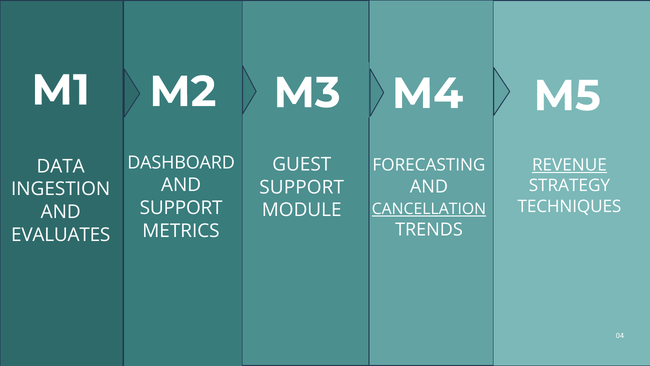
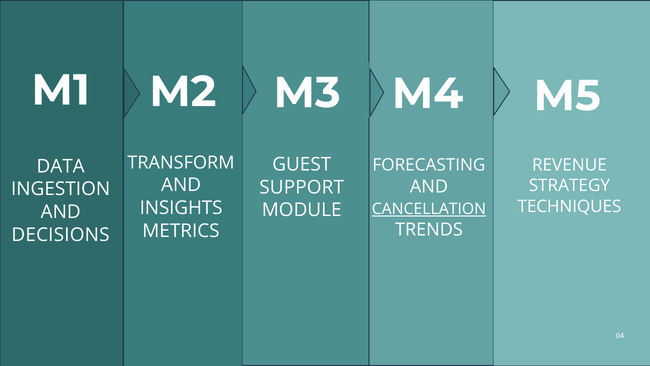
DASHBOARD: DASHBOARD -> TRANSFORM
REVENUE underline: present -> none
SUPPORT at (181, 208): SUPPORT -> INSIGHTS
EVALUATES: EVALUATES -> DECISIONS
